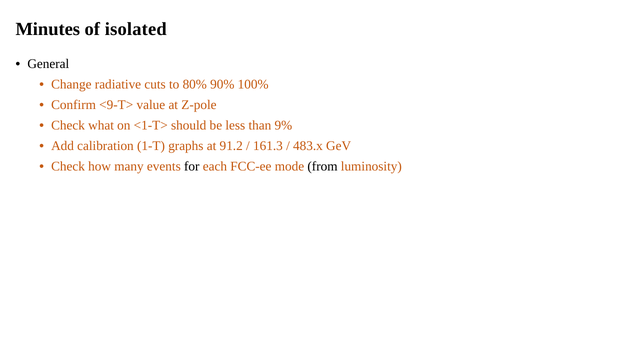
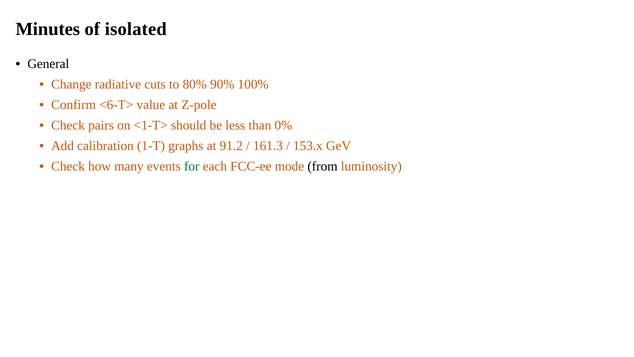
<9-T>: <9-T> -> <6-T>
what: what -> pairs
9%: 9% -> 0%
483.x: 483.x -> 153.x
for colour: black -> green
